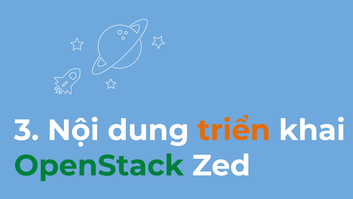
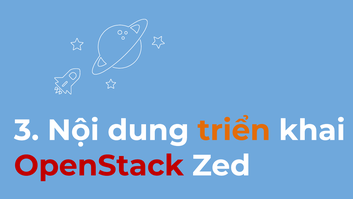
OpenStack colour: green -> red
